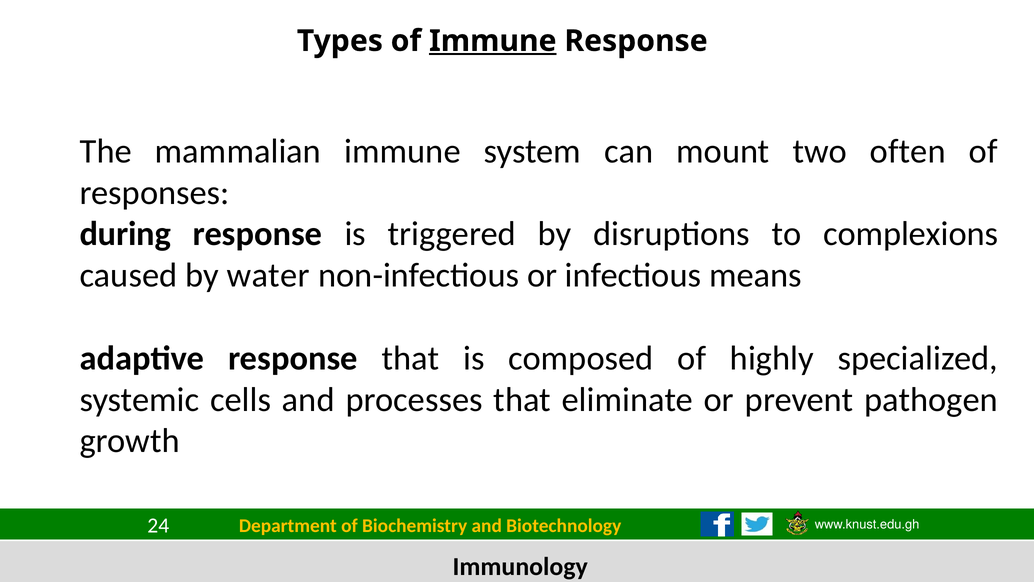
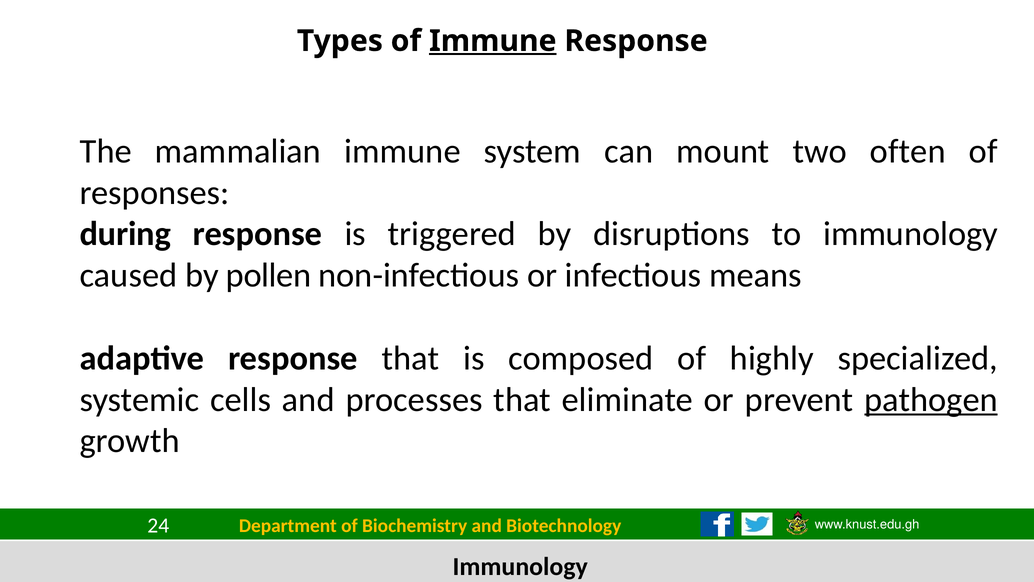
to complexions: complexions -> immunology
water: water -> pollen
pathogen underline: none -> present
